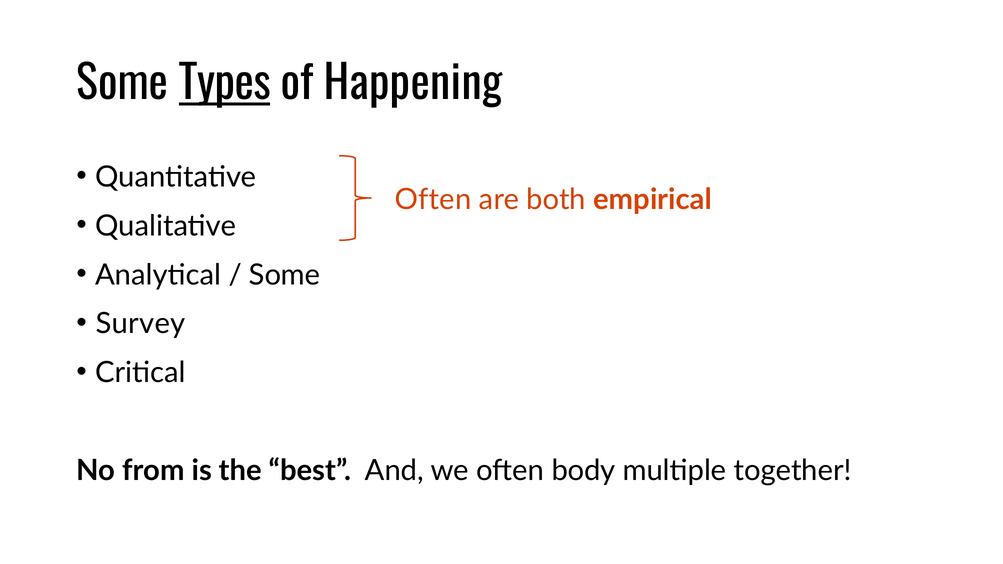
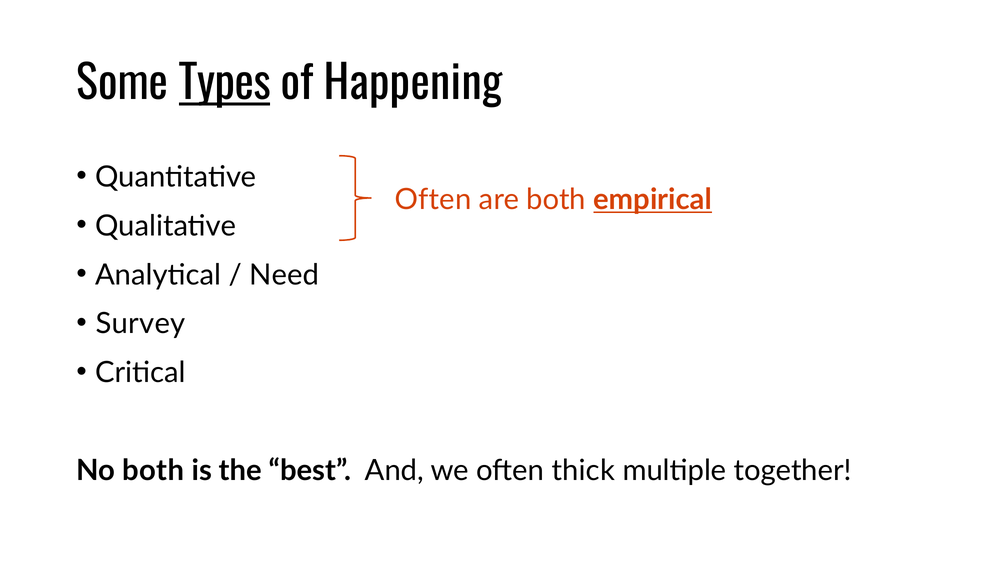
empirical underline: none -> present
Some at (285, 275): Some -> Need
No from: from -> both
body: body -> thick
